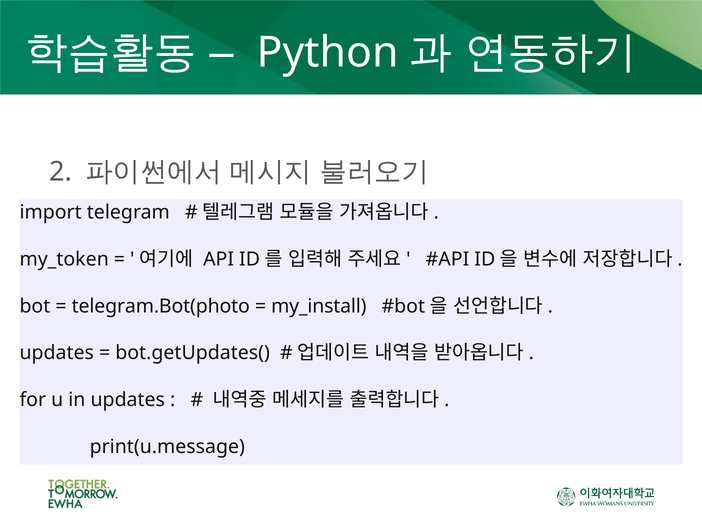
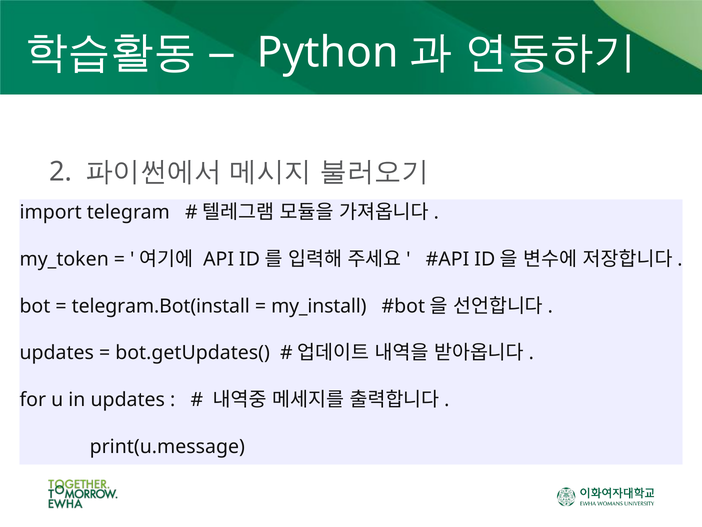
telegram.Bot(photo: telegram.Bot(photo -> telegram.Bot(install
